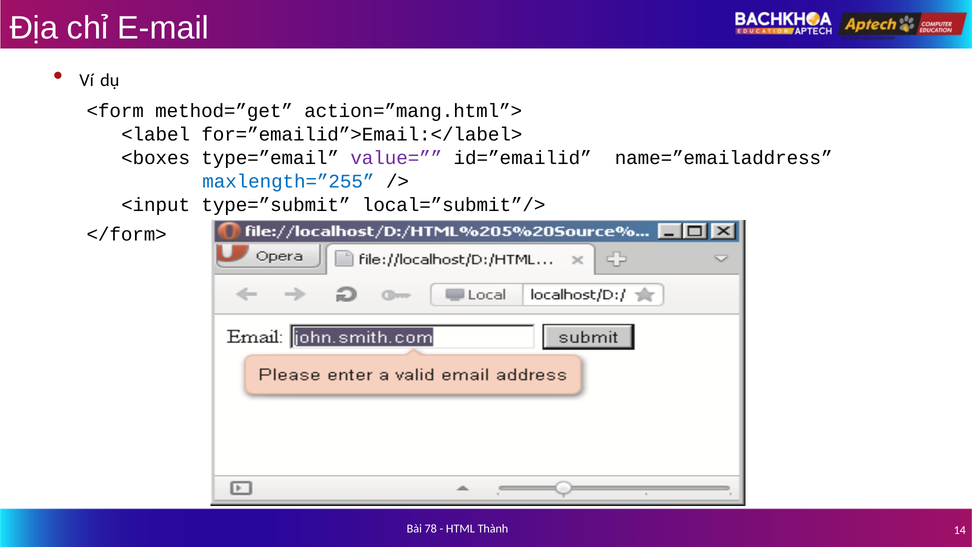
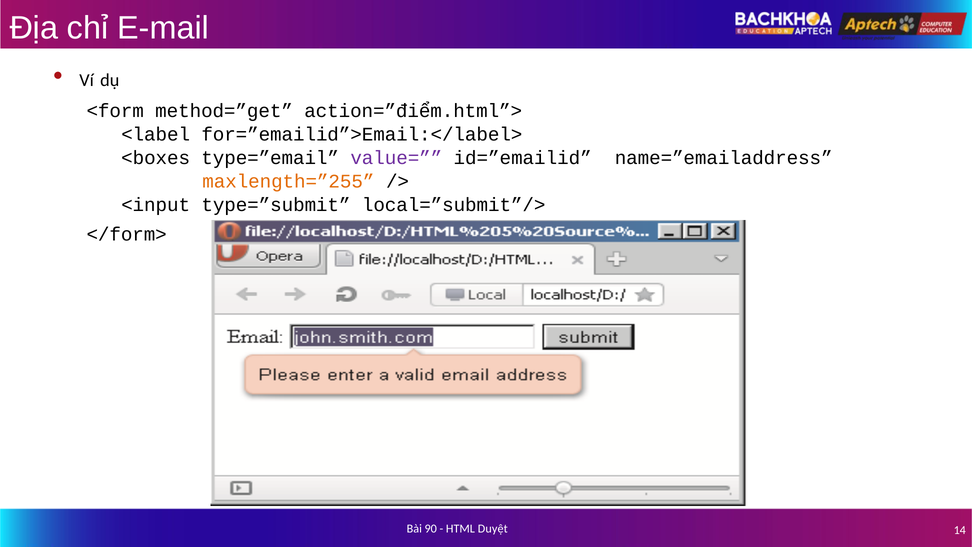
action=”mang.html”>: action=”mang.html”> -> action=”điểm.html”>
maxlength=”255 colour: blue -> orange
78: 78 -> 90
Thành: Thành -> Duyệt
